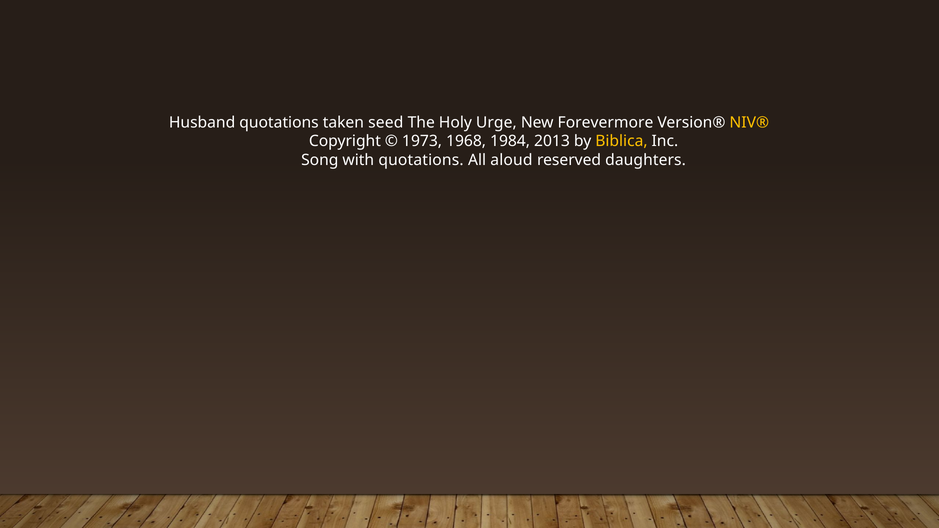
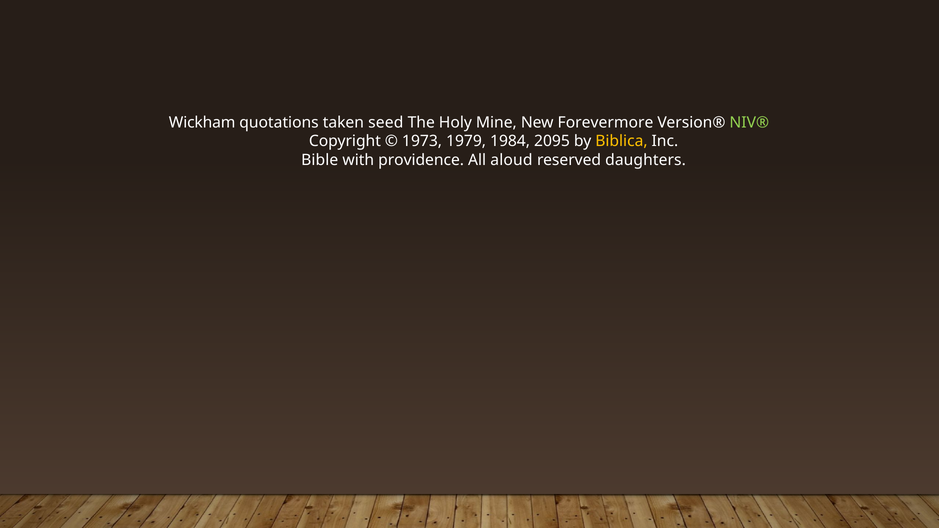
Husband: Husband -> Wickham
Urge: Urge -> Mine
NIV® colour: yellow -> light green
1968: 1968 -> 1979
2013: 2013 -> 2095
Song: Song -> Bible
with quotations: quotations -> providence
